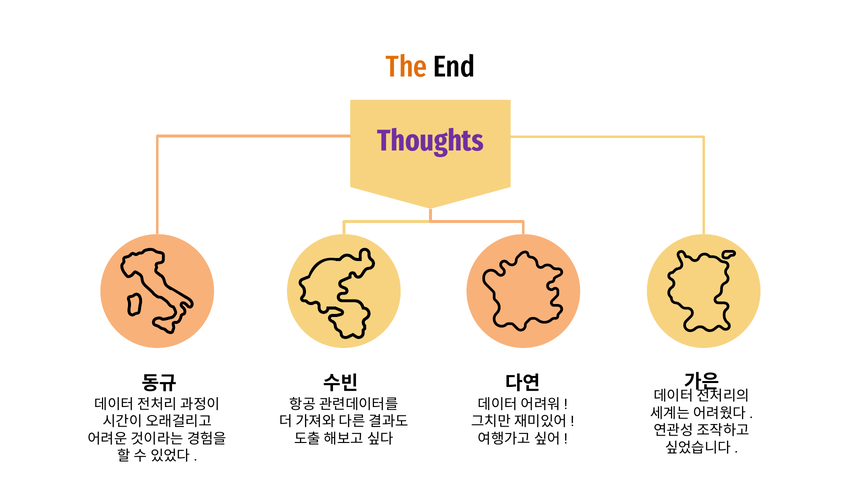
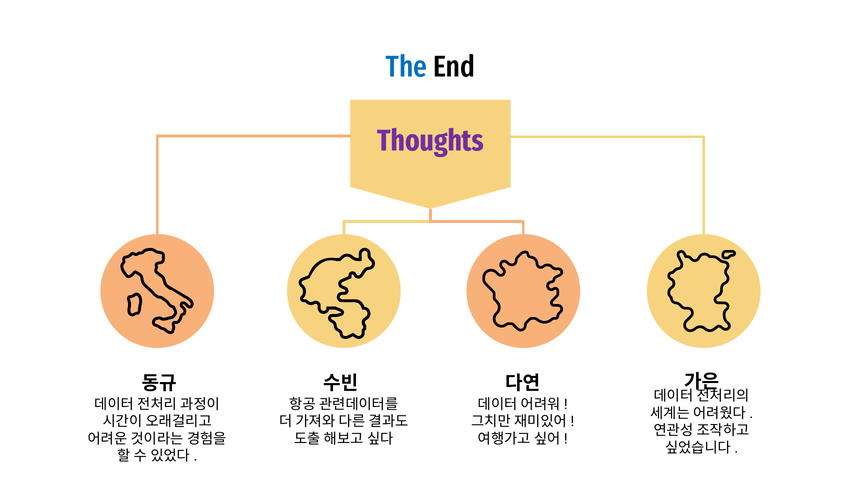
The colour: orange -> blue
